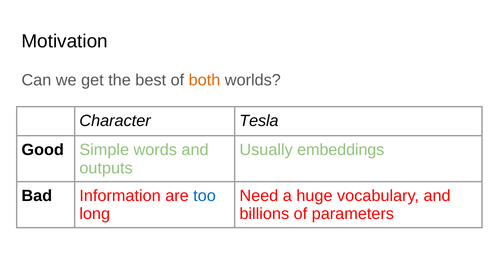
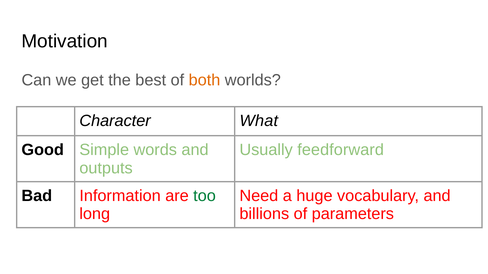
Tesla: Tesla -> What
embeddings: embeddings -> feedforward
too colour: blue -> green
